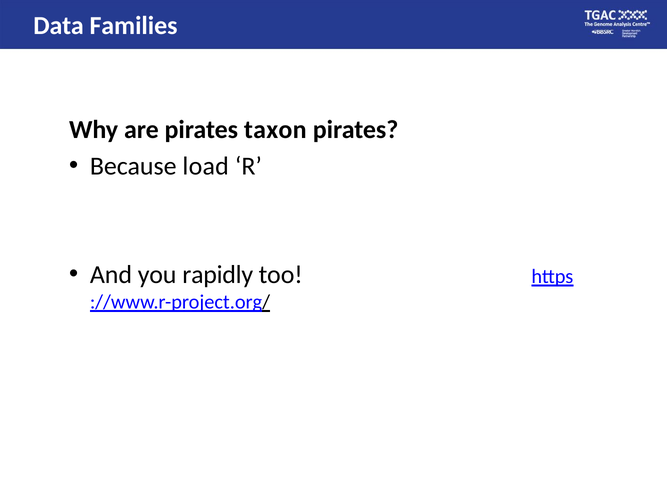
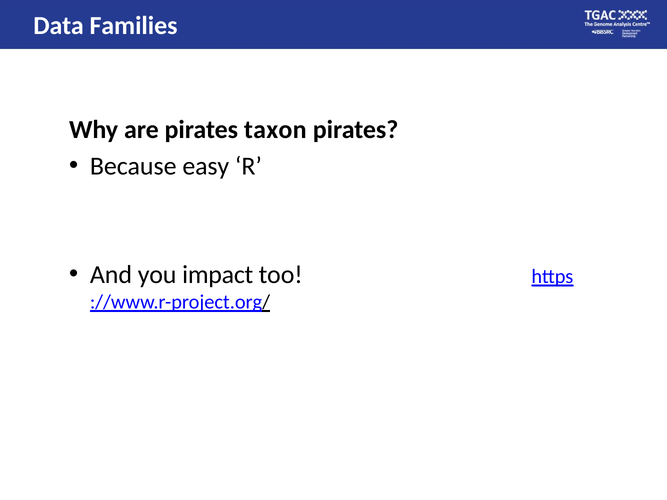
load: load -> easy
rapidly: rapidly -> impact
